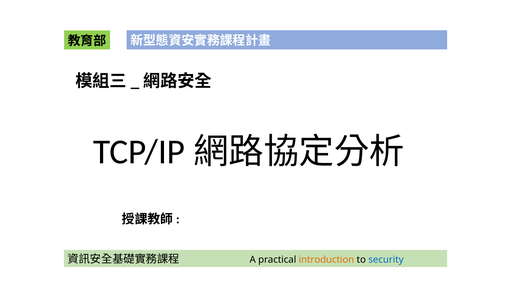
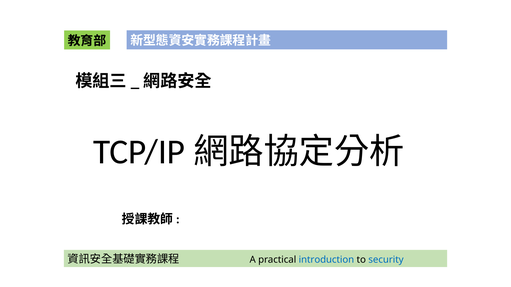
introduction colour: orange -> blue
